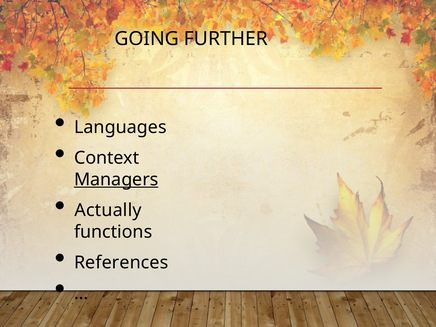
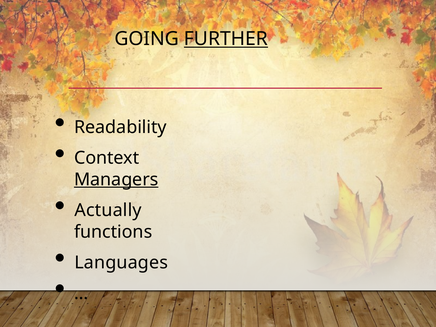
FURTHER underline: none -> present
Languages: Languages -> Readability
References: References -> Languages
